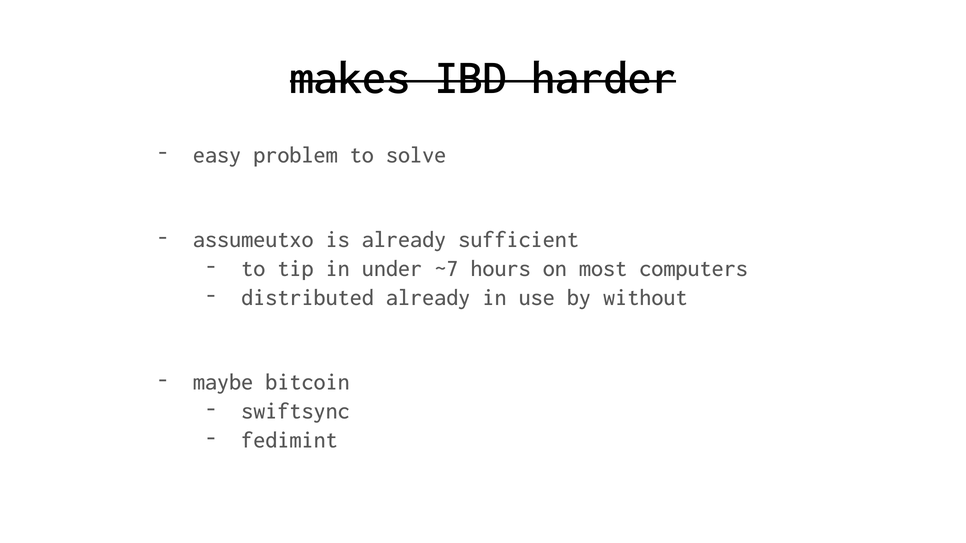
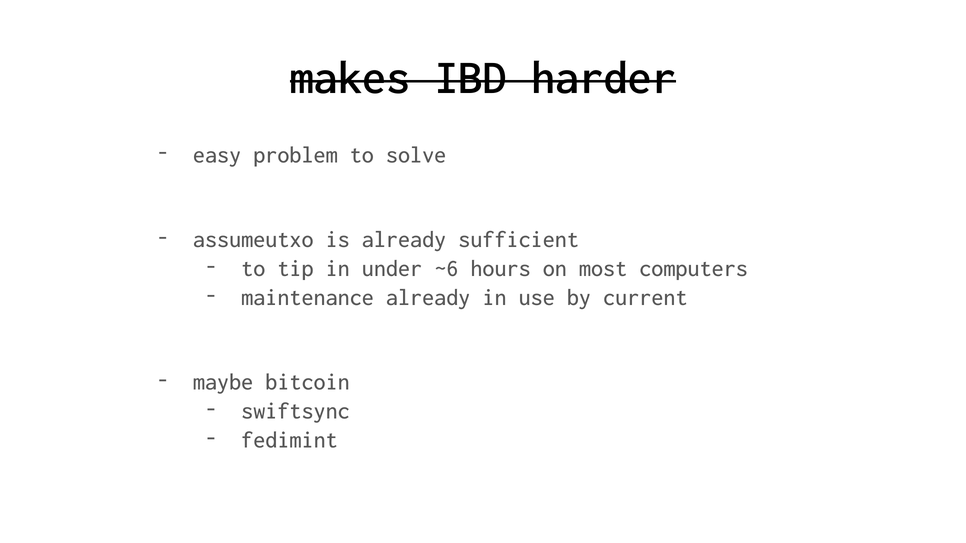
~7: ~7 -> ~6
distributed: distributed -> maintenance
without: without -> current
